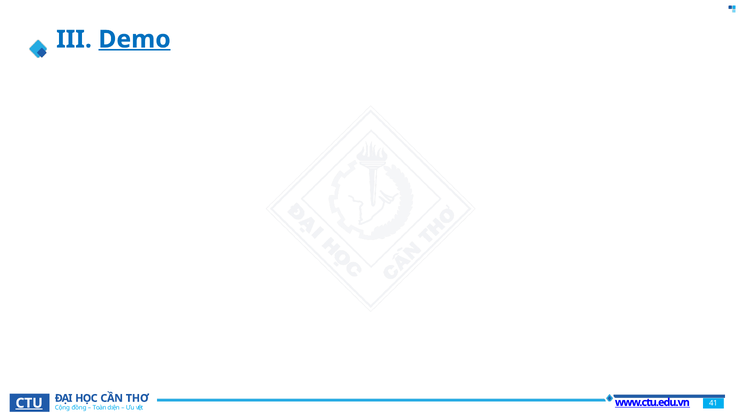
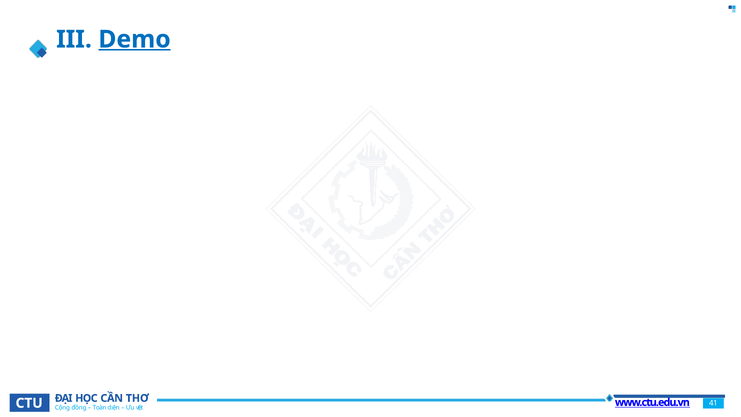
CTU underline: present -> none
